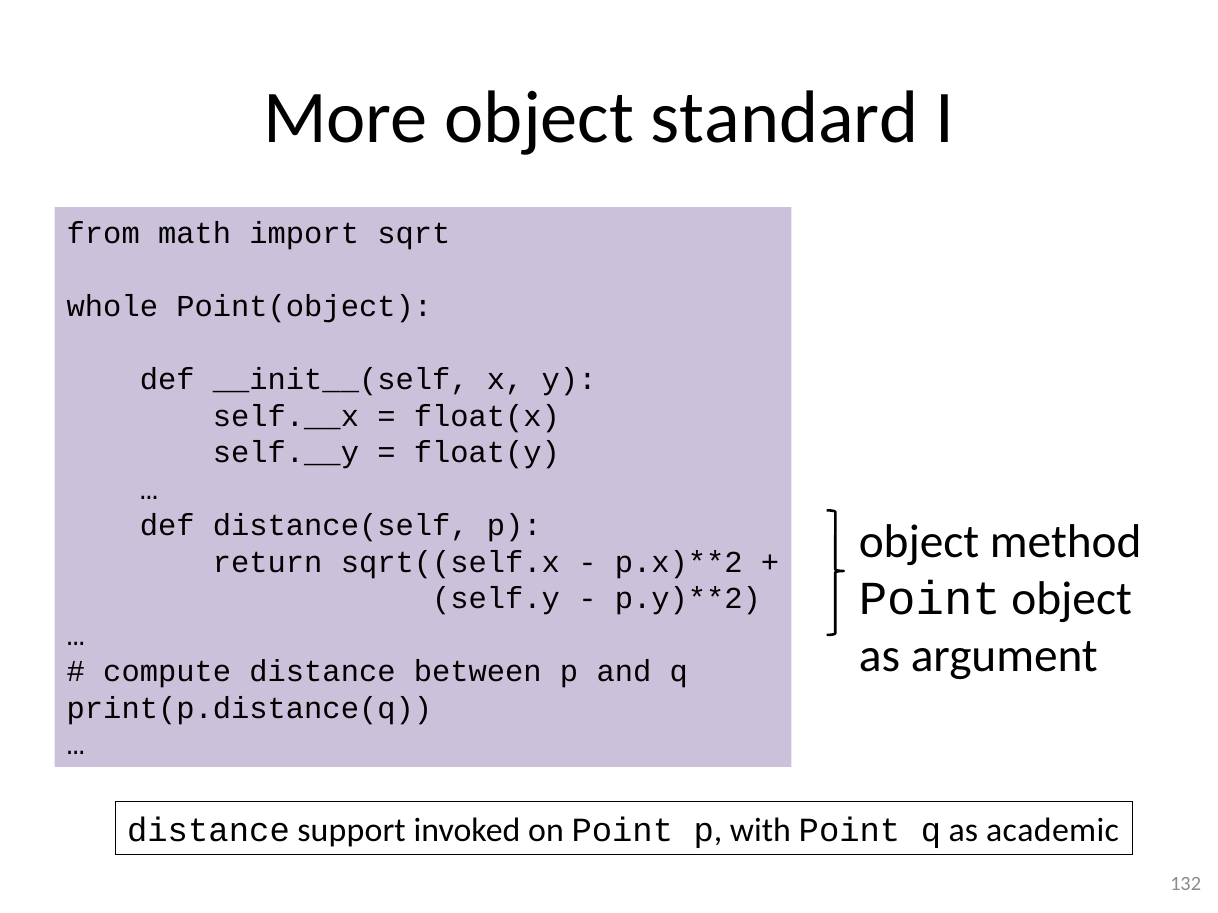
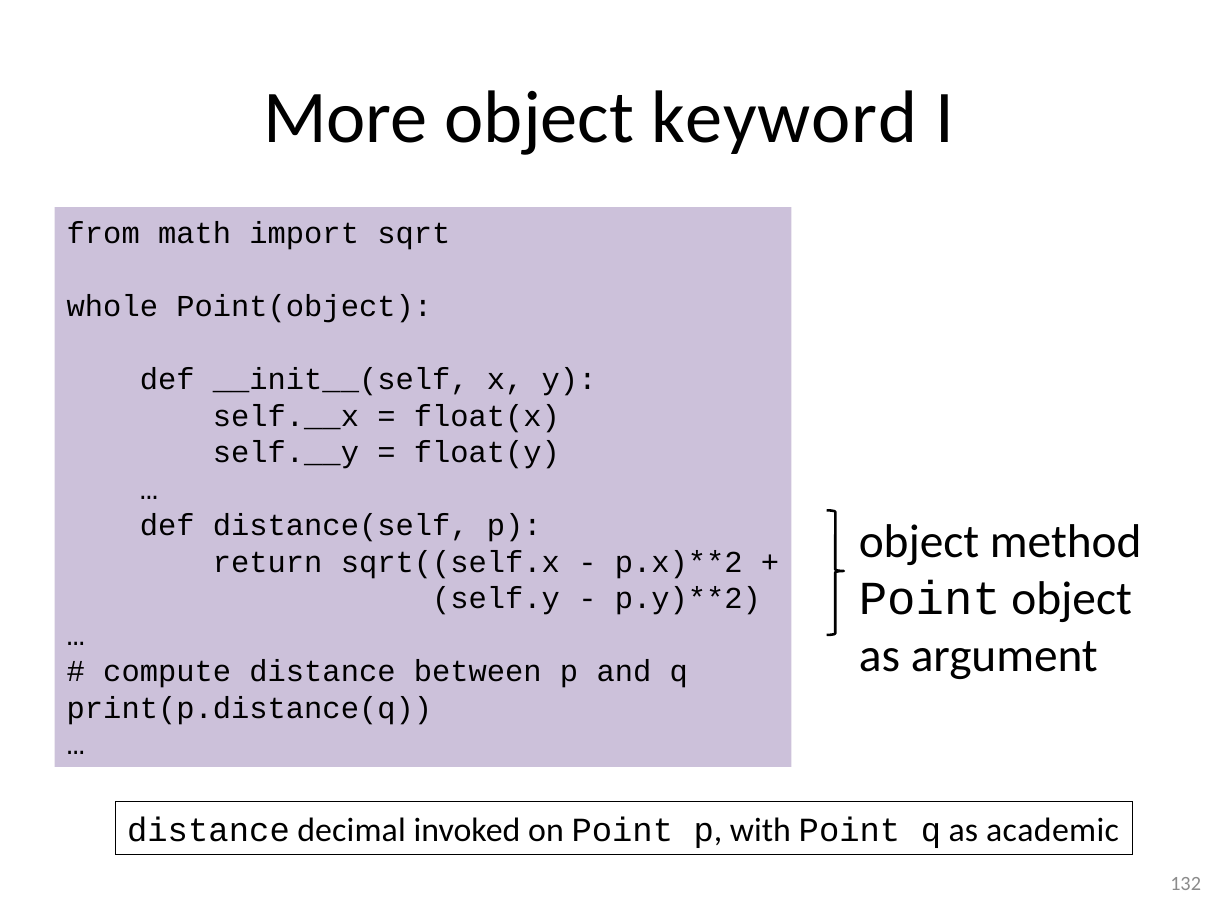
standard: standard -> keyword
support: support -> decimal
